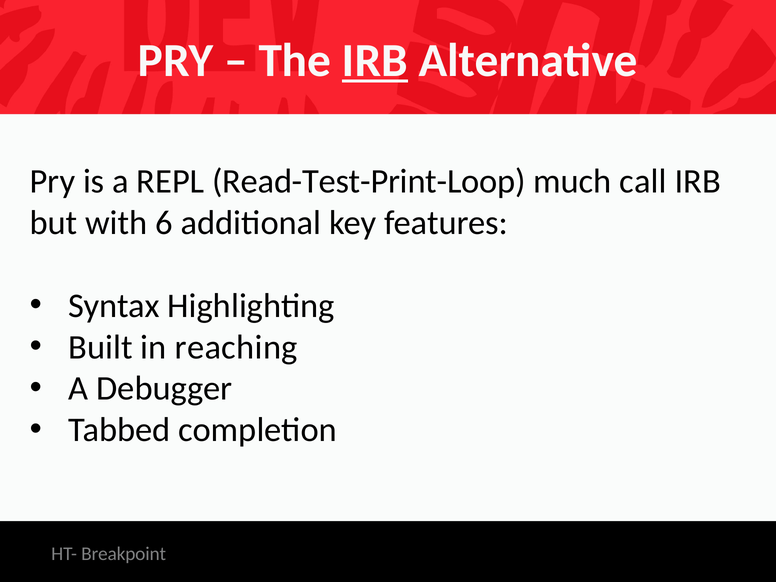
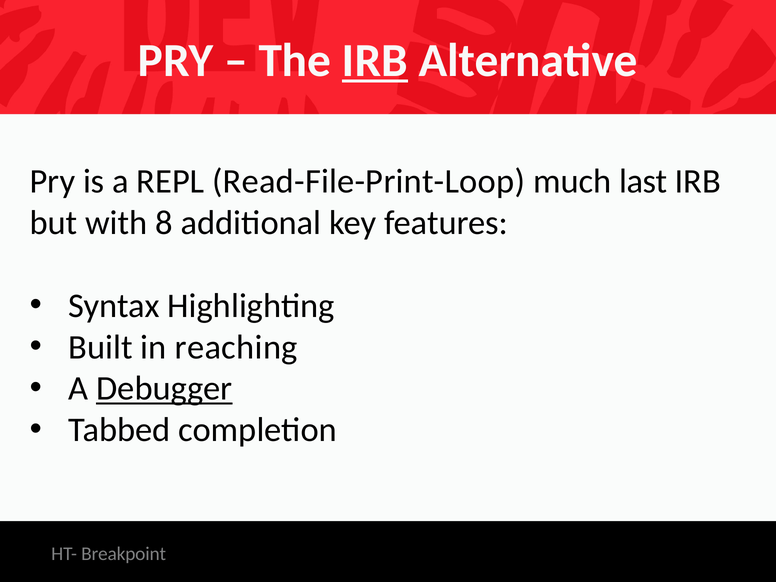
Read-Test-Print-Loop: Read-Test-Print-Loop -> Read-File-Print-Loop
call: call -> last
6: 6 -> 8
Debugger underline: none -> present
